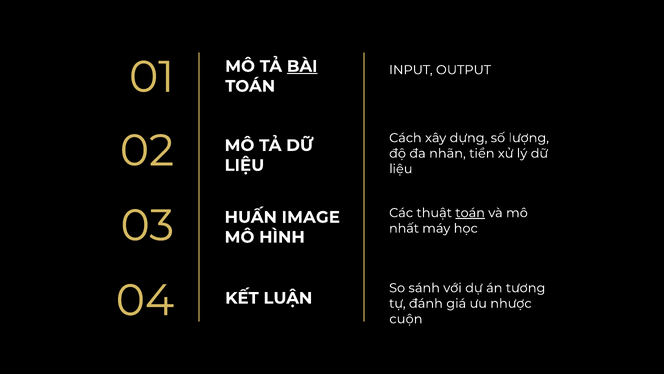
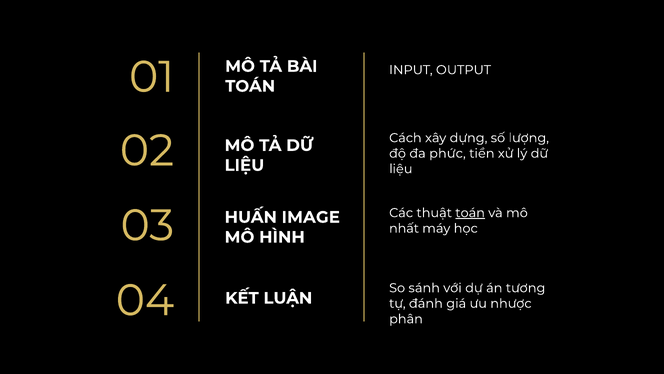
BÀI underline: present -> none
nhãn: nhãn -> phức
cuộn: cuộn -> phân
